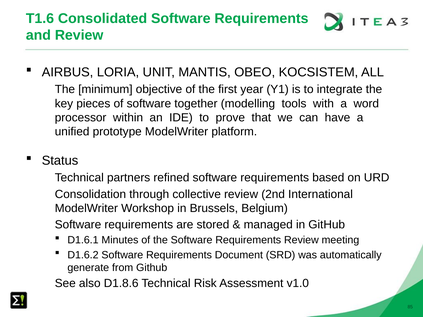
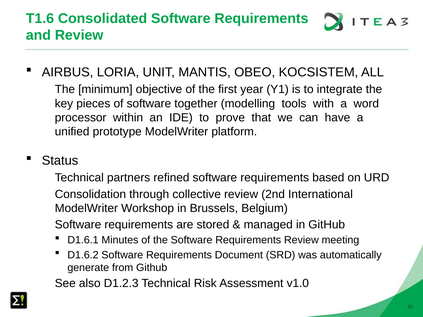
D1.8.6: D1.8.6 -> D1.2.3
